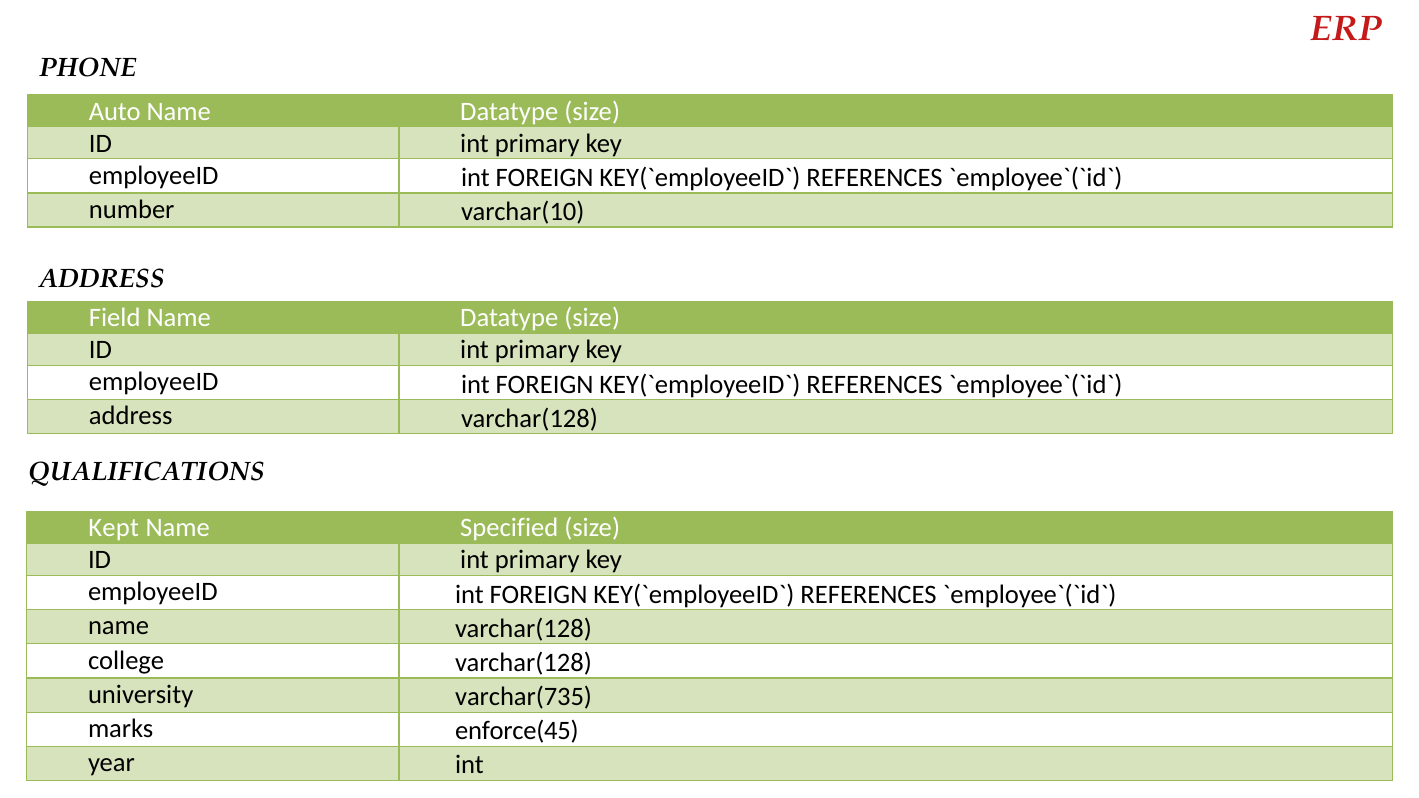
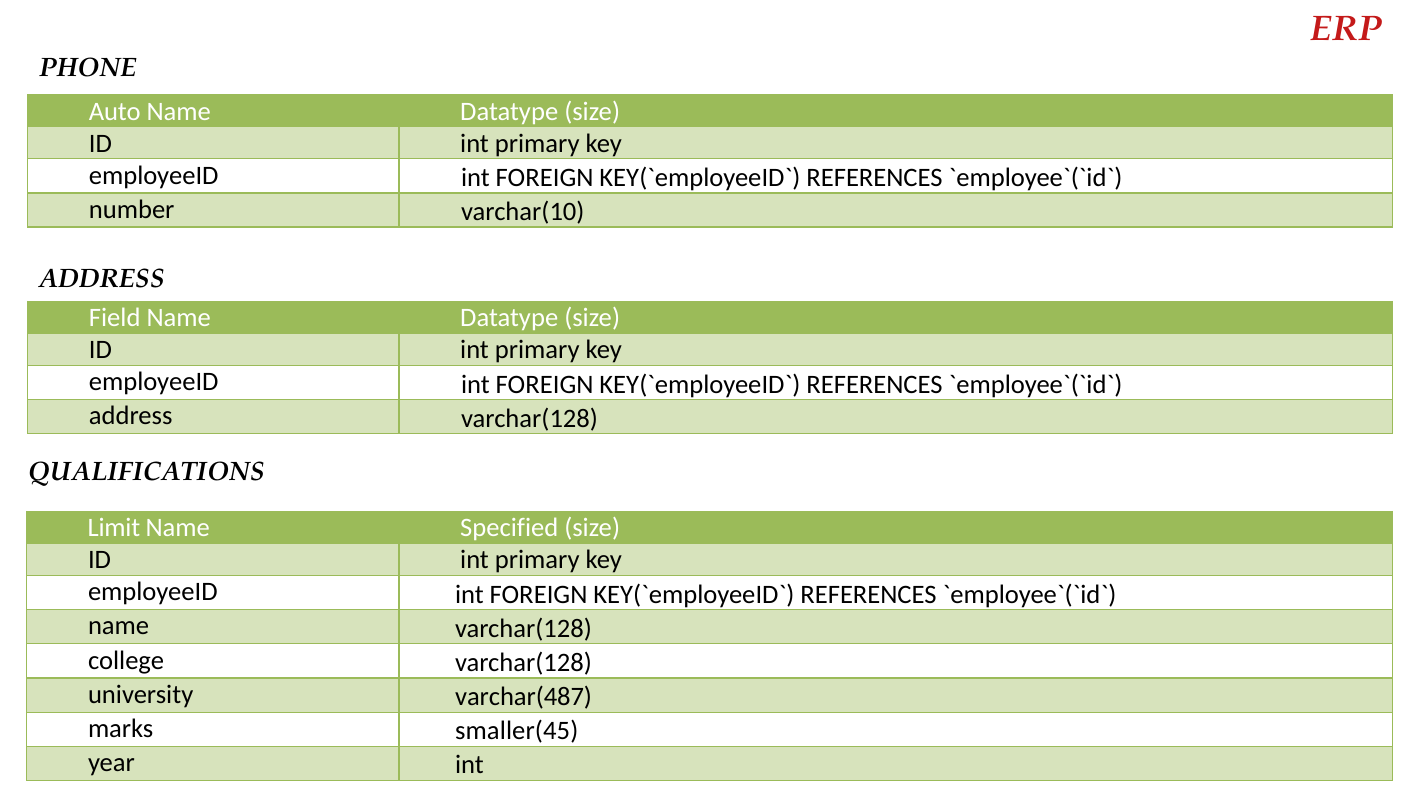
Kept: Kept -> Limit
varchar(735: varchar(735 -> varchar(487
enforce(45: enforce(45 -> smaller(45
